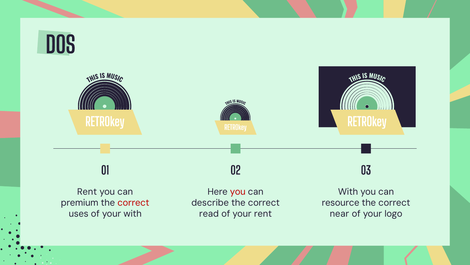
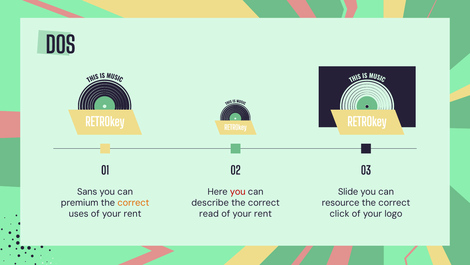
Rent at (87, 191): Rent -> Sans
With at (348, 191): With -> Slide
correct at (133, 202) colour: red -> orange
uses of your with: with -> rent
near: near -> click
